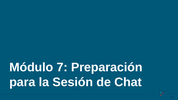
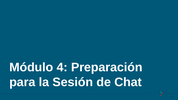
7: 7 -> 4
